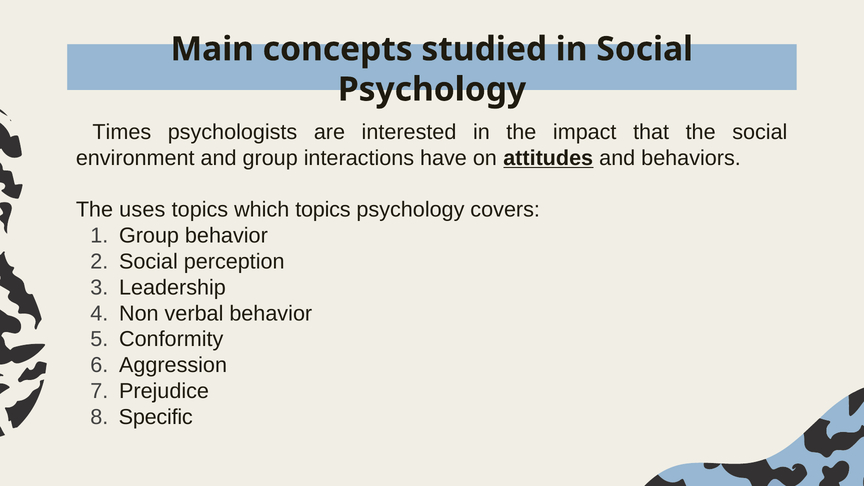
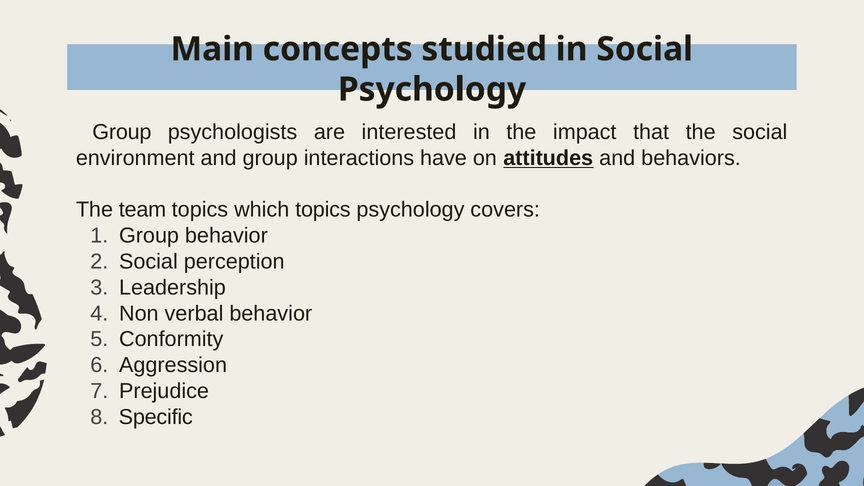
Times at (122, 132): Times -> Group
uses: uses -> team
